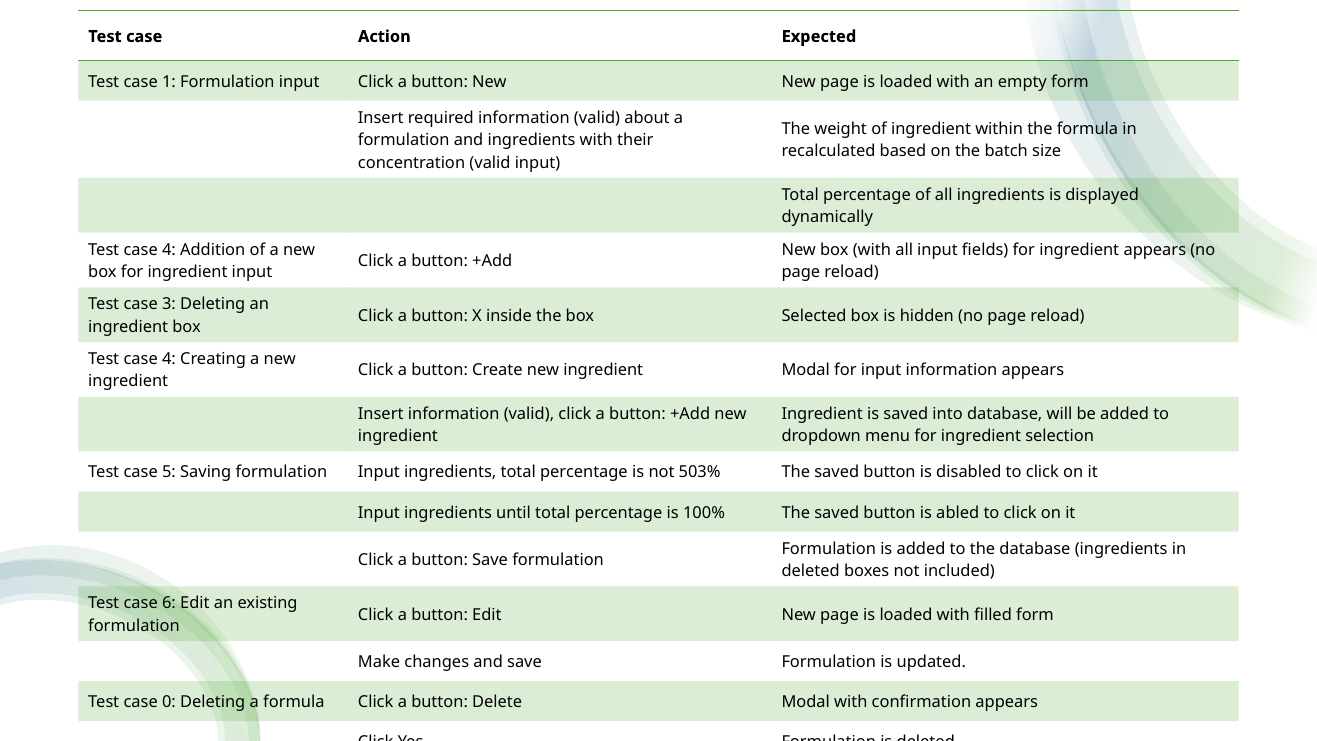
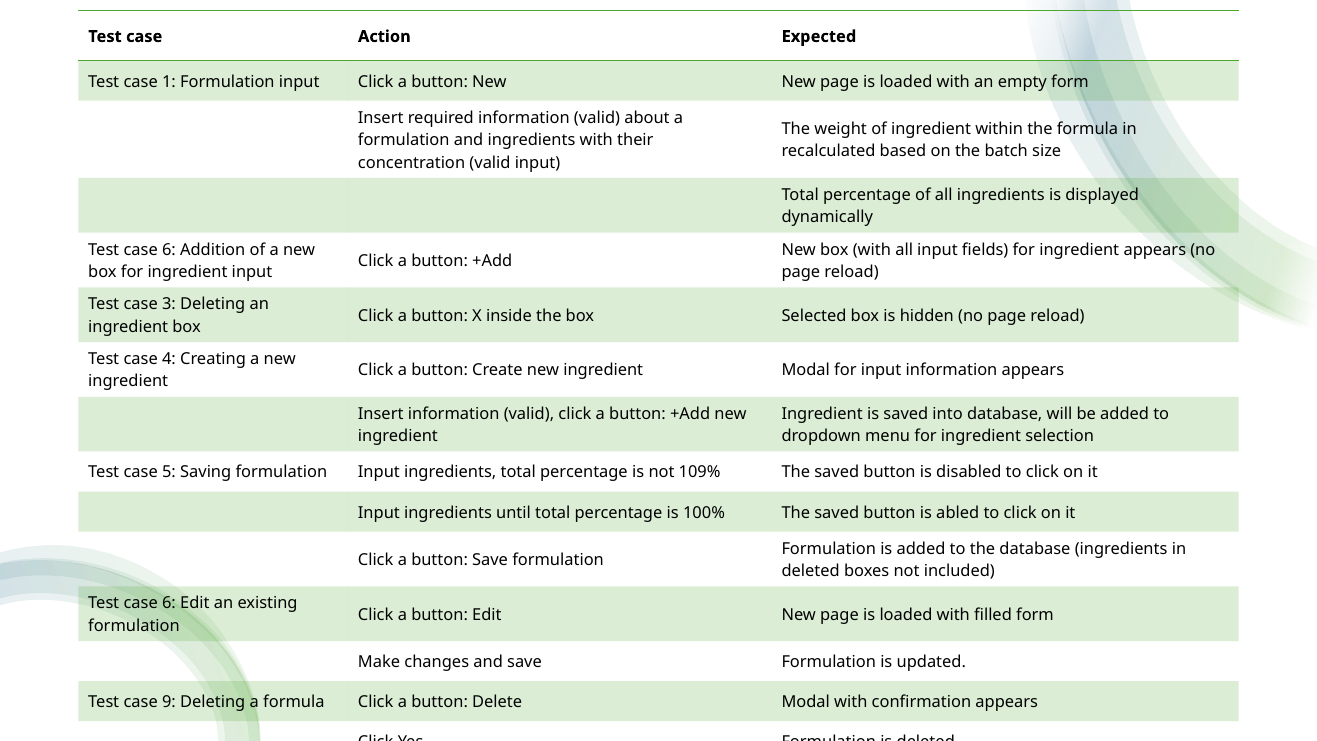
4 at (169, 250): 4 -> 6
503%: 503% -> 109%
0: 0 -> 9
